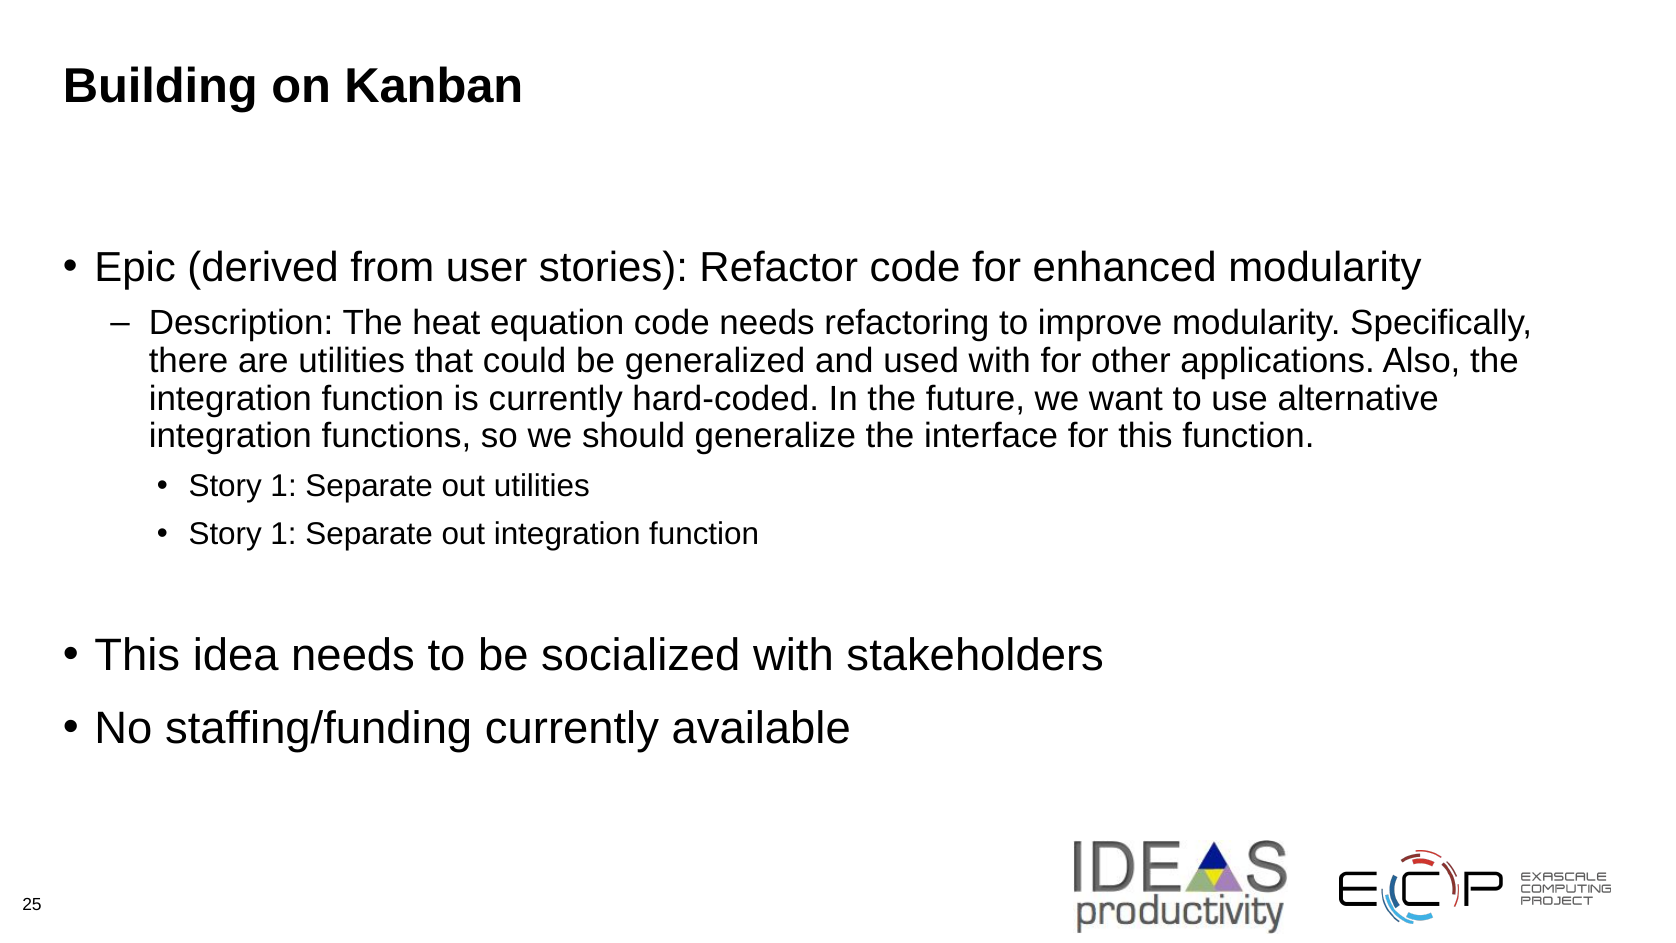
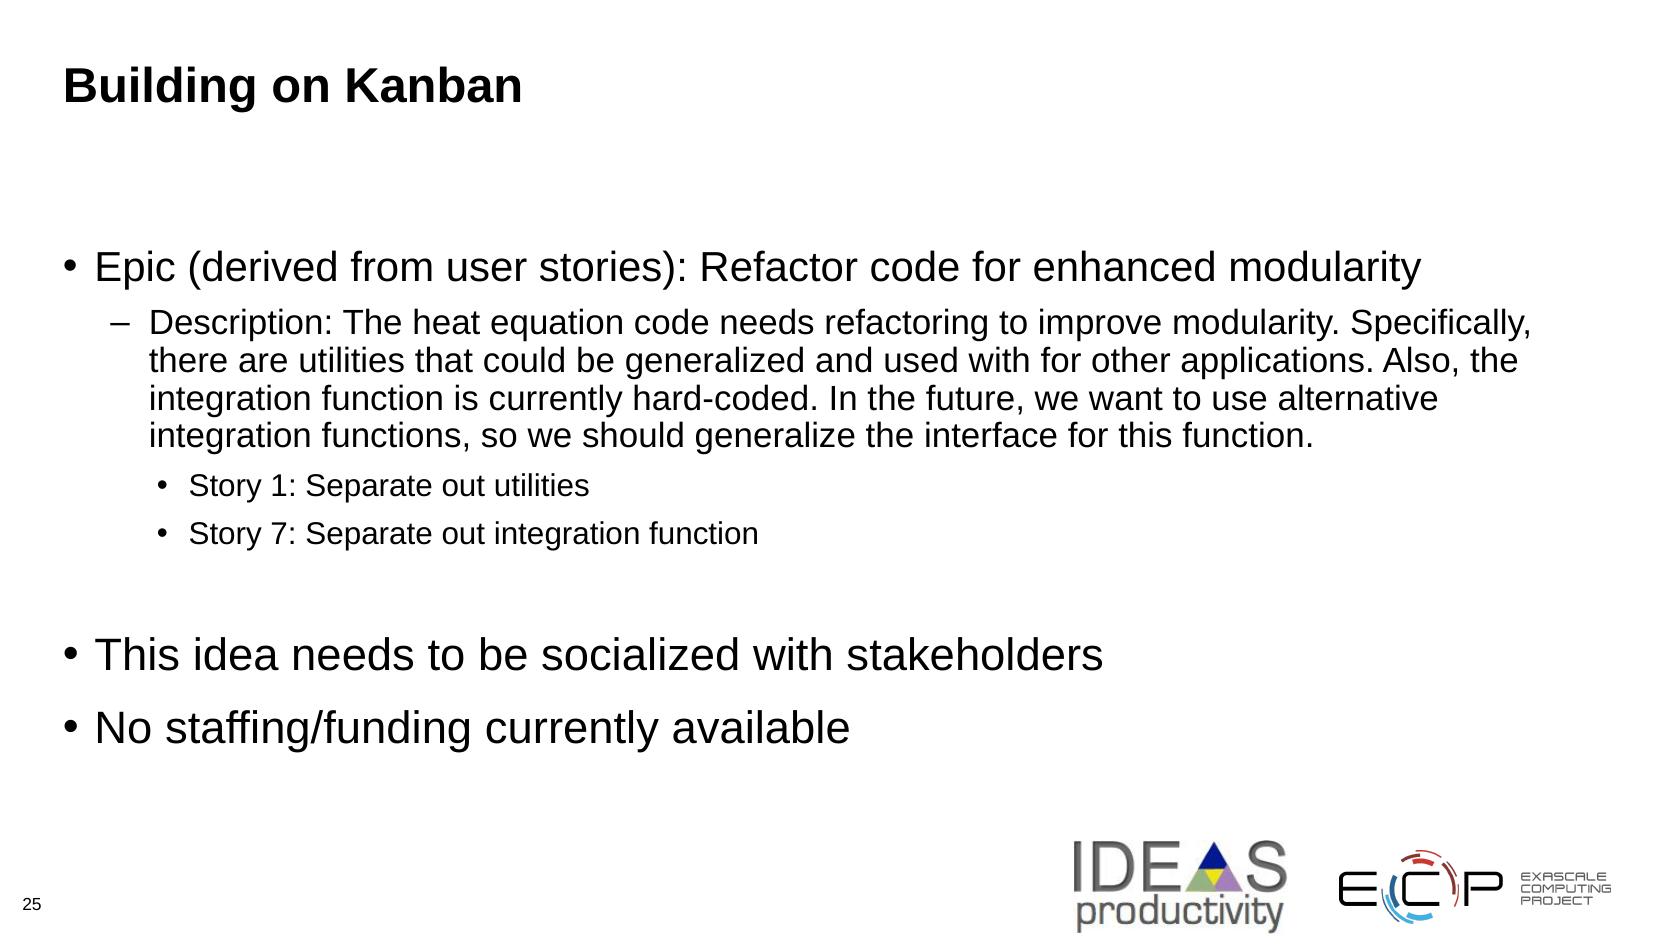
1 at (284, 534): 1 -> 7
